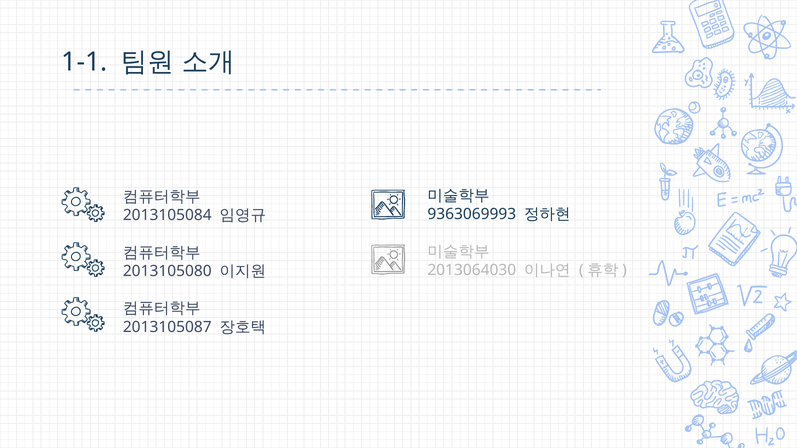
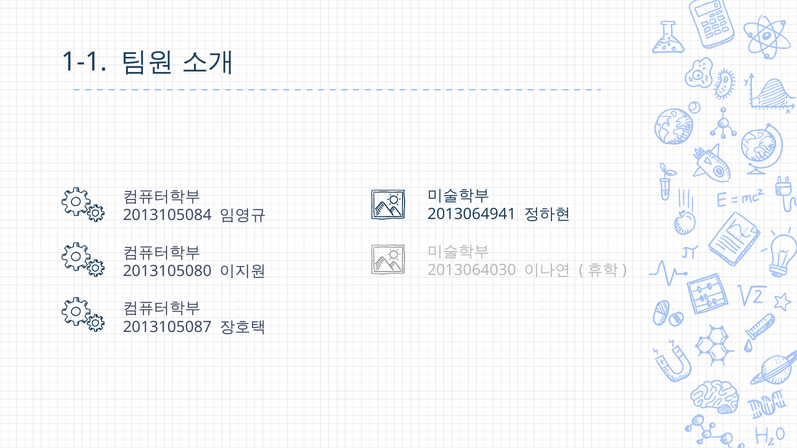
9363069993: 9363069993 -> 2013064941
